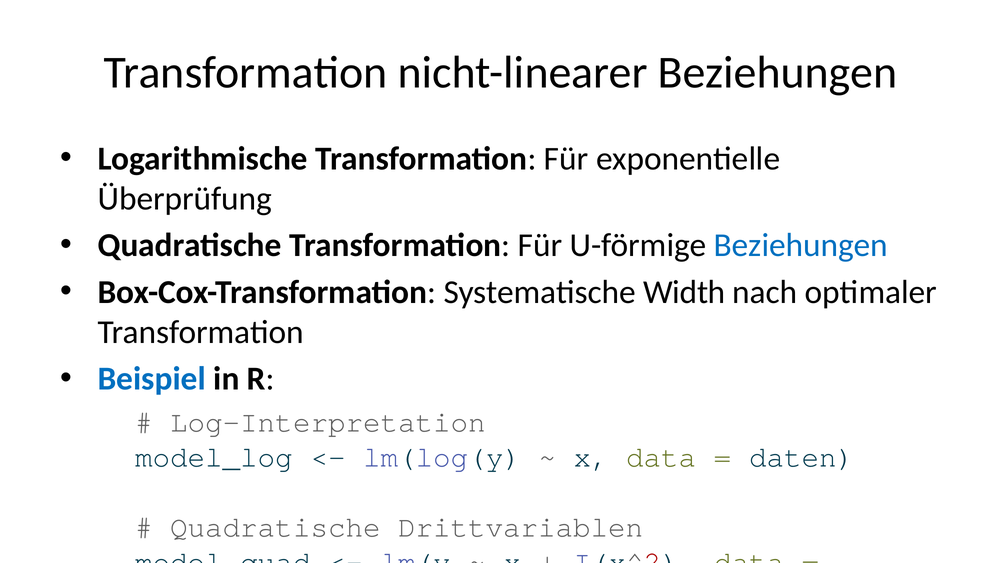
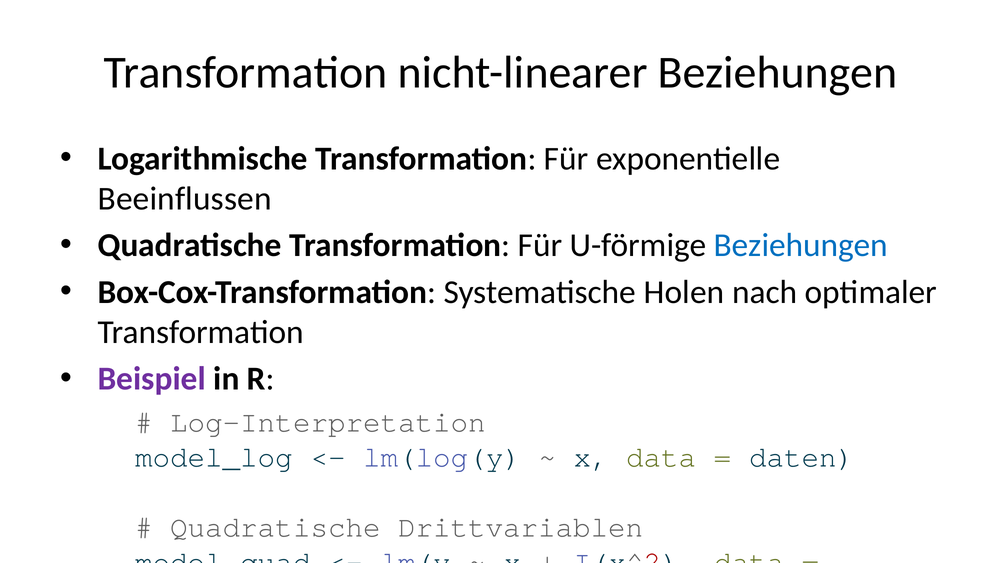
Überprüfung: Überprüfung -> Beeinflussen
Width: Width -> Holen
Beispiel colour: blue -> purple
